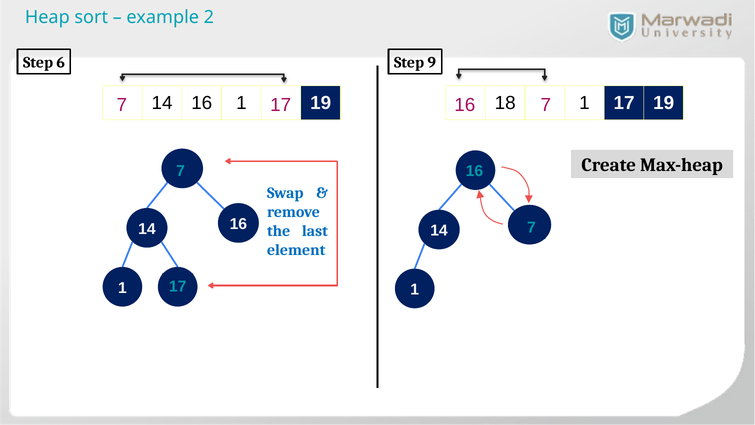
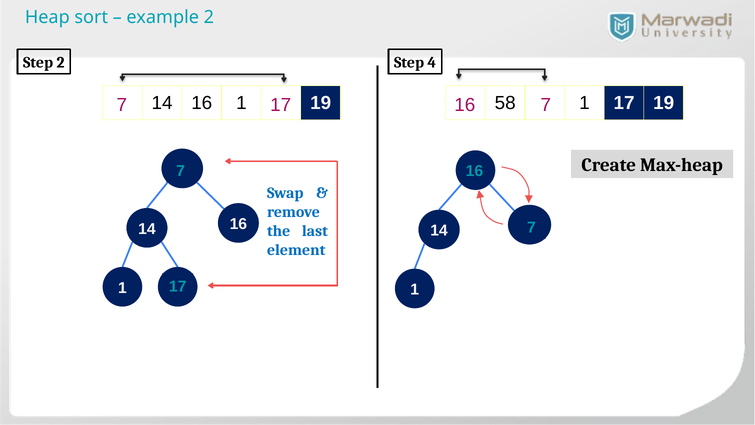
Step 6: 6 -> 2
9: 9 -> 4
18: 18 -> 58
